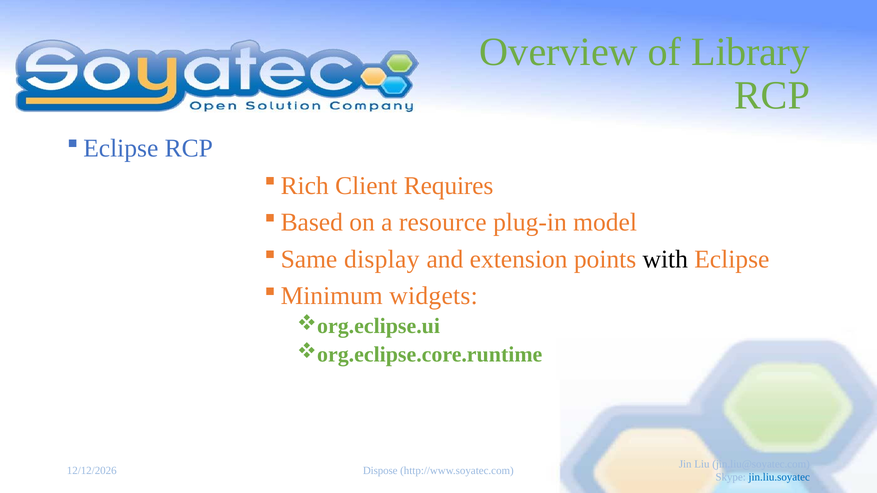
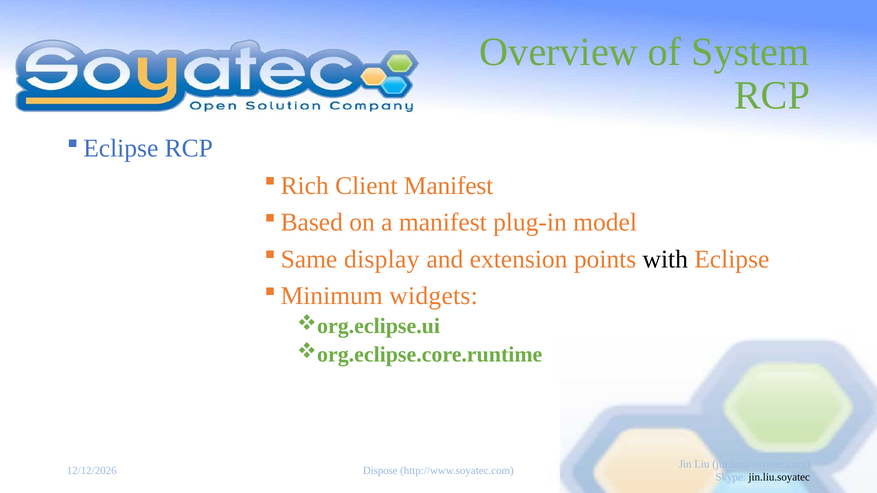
Library: Library -> System
Client Requires: Requires -> Manifest
a resource: resource -> manifest
jin.liu.soyatec colour: blue -> black
